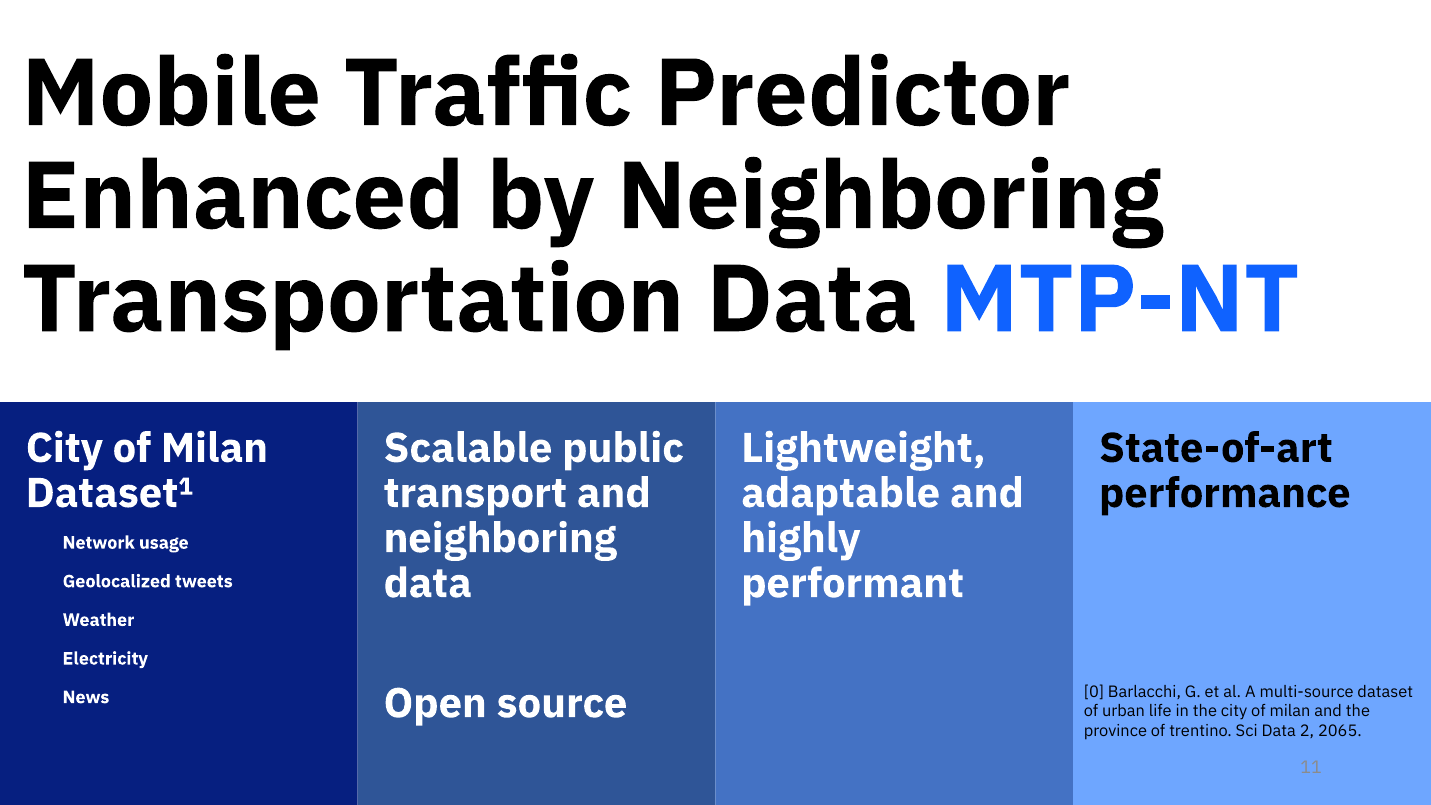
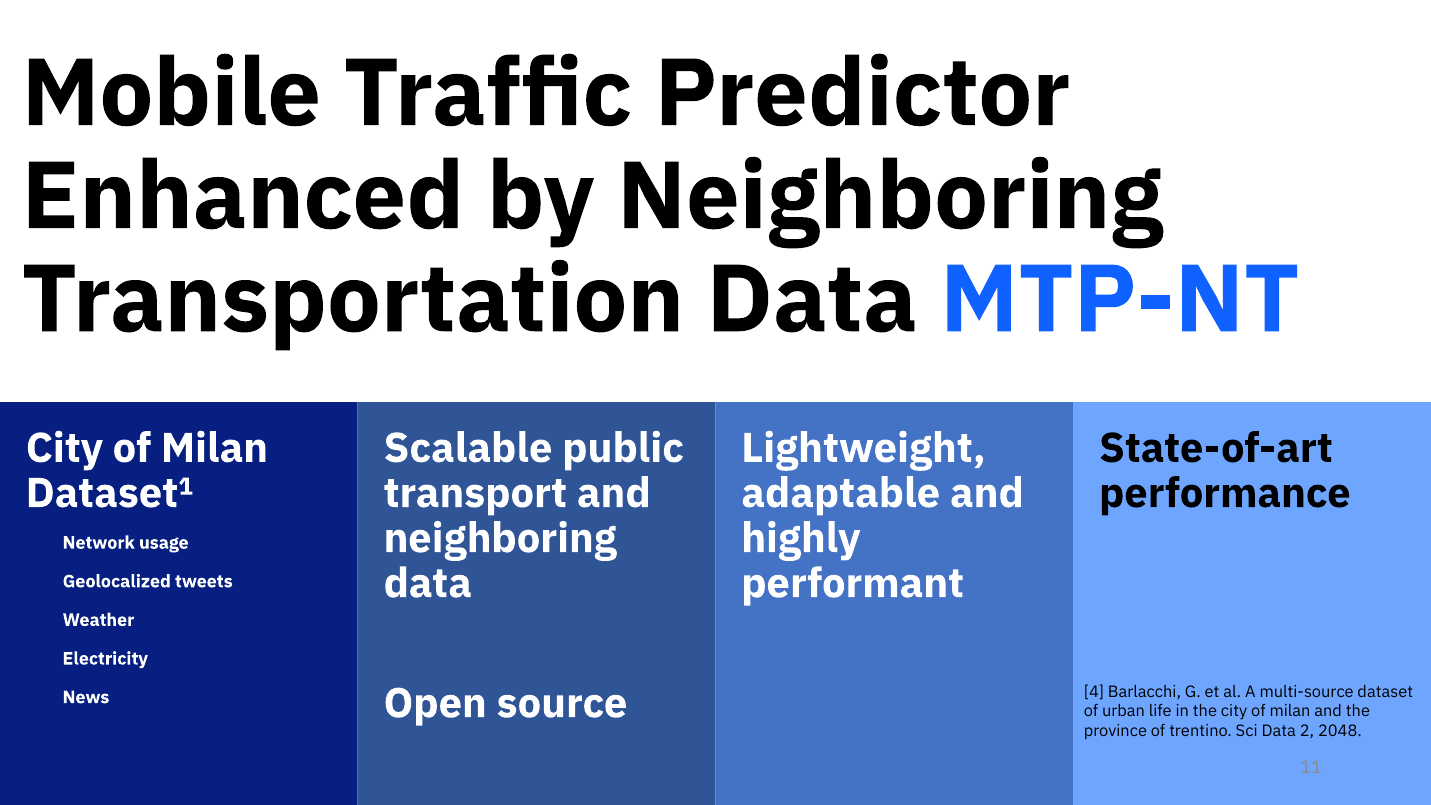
0: 0 -> 4
2065: 2065 -> 2048
